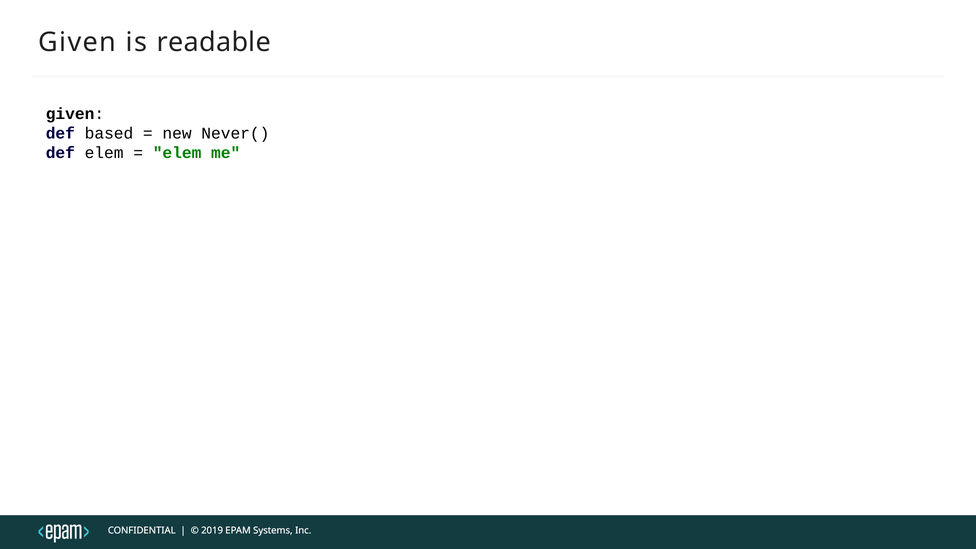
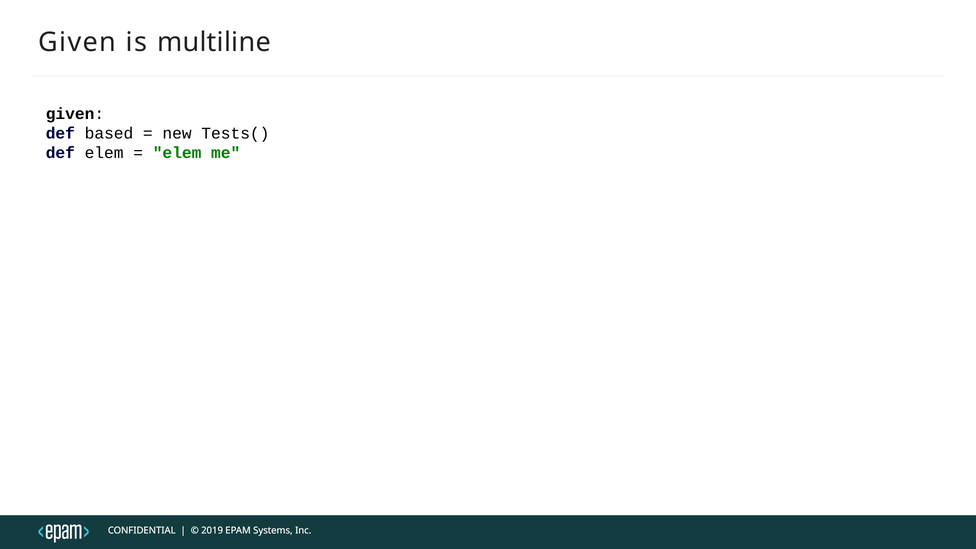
readable: readable -> multiline
Never(: Never( -> Tests(
